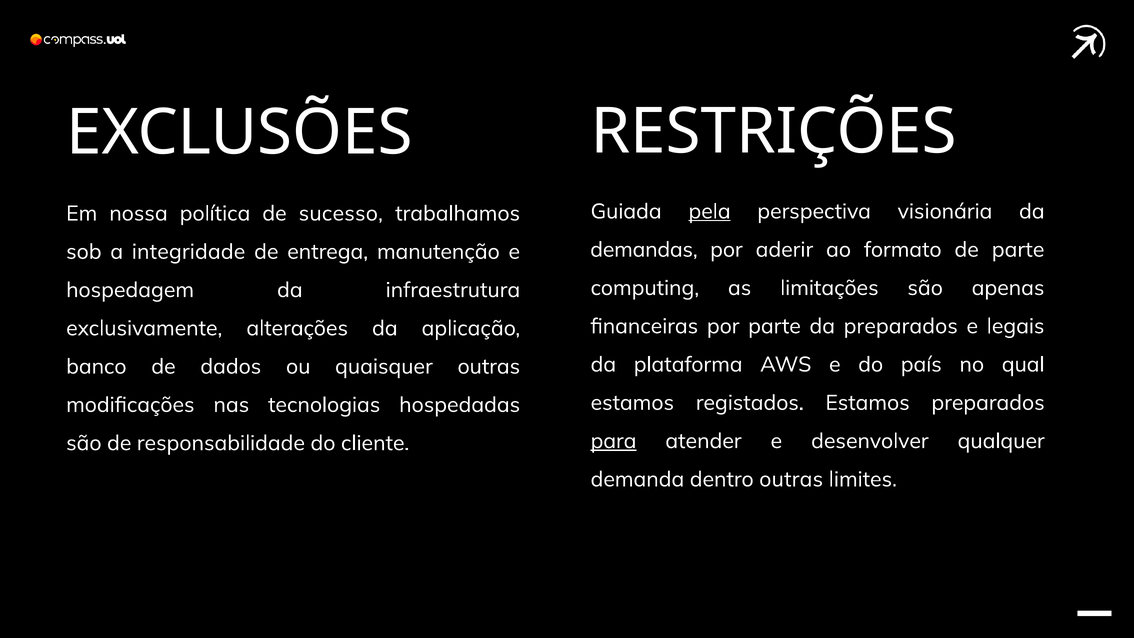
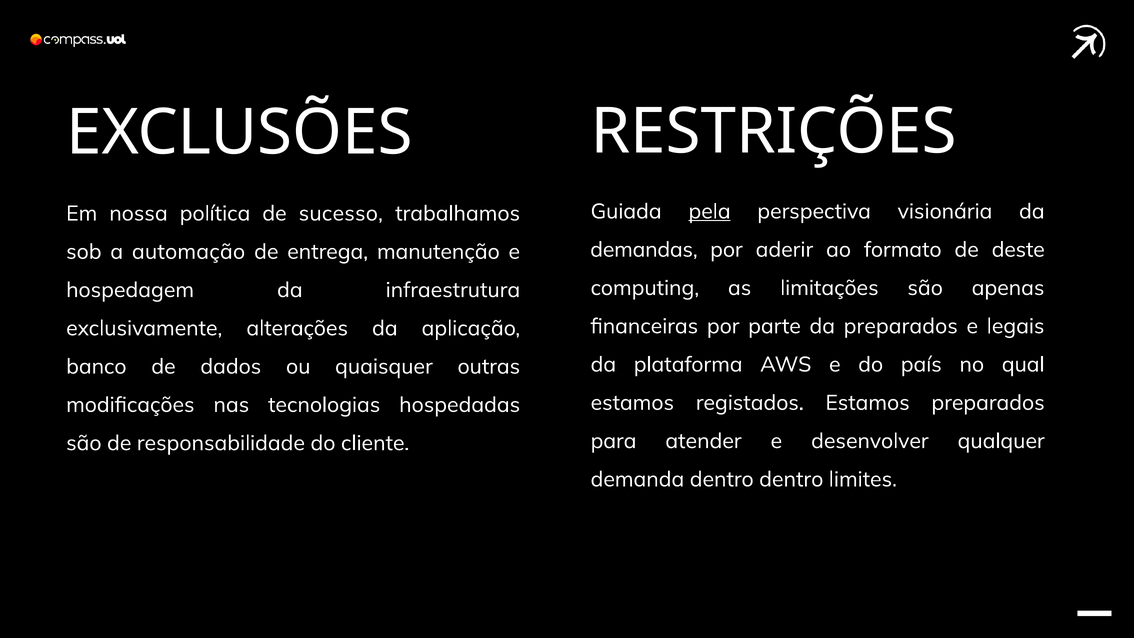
de parte: parte -> deste
integridade: integridade -> automação
para underline: present -> none
dentro outras: outras -> dentro
